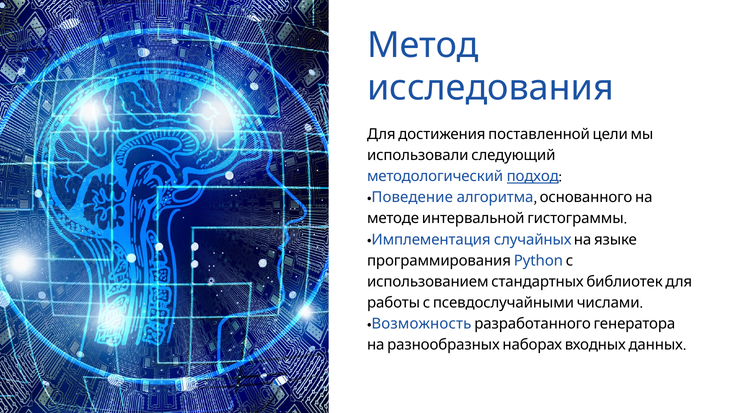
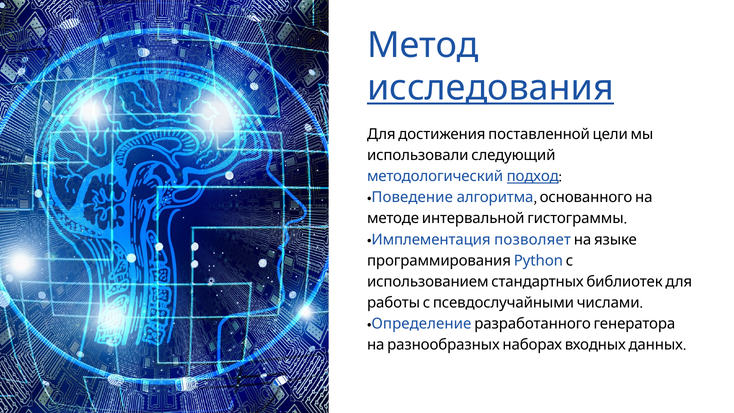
исследования underline: none -> present
случайных: случайных -> позволяет
Возможность: Возможность -> Определение
